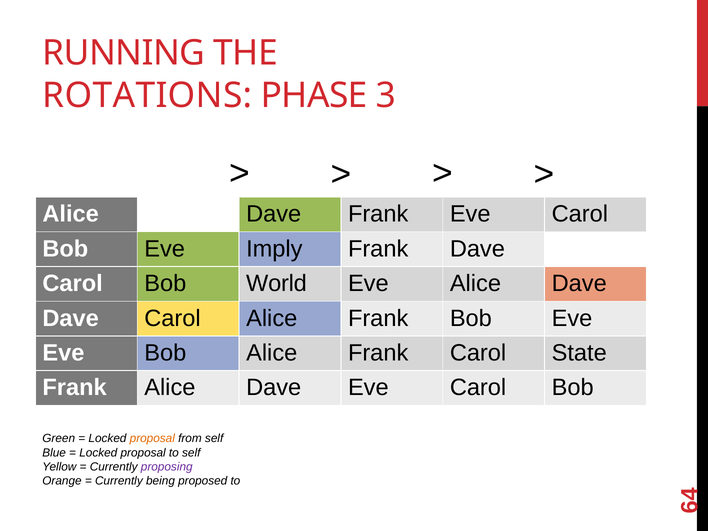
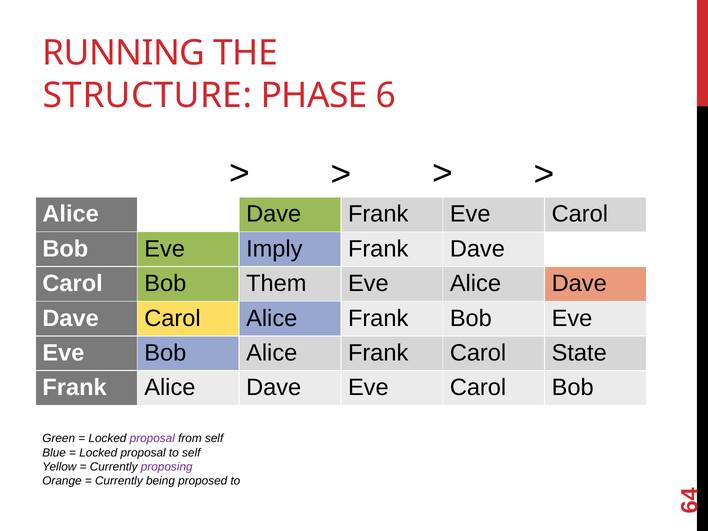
ROTATIONS: ROTATIONS -> STRUCTURE
PHASE 3: 3 -> 6
World: World -> Them
proposal at (152, 438) colour: orange -> purple
